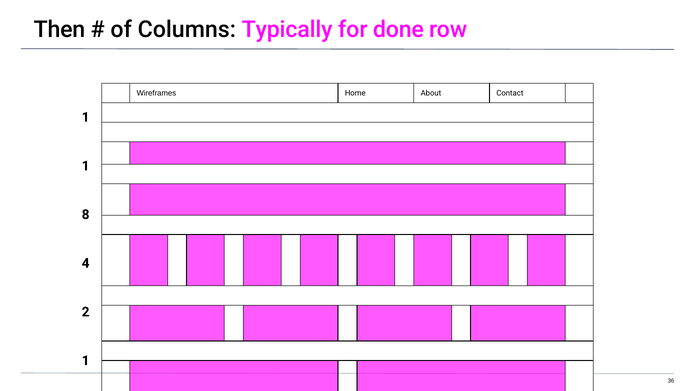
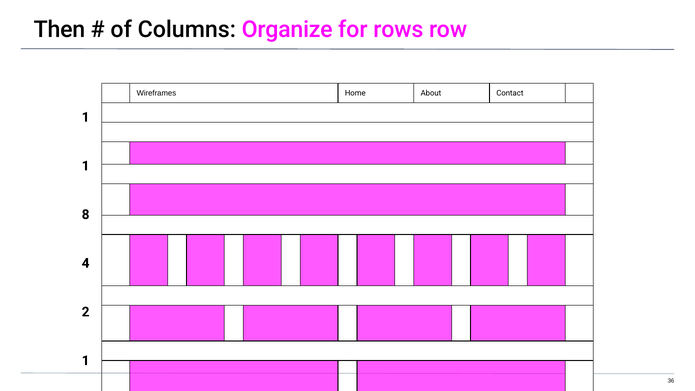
Typically: Typically -> Organize
done: done -> rows
